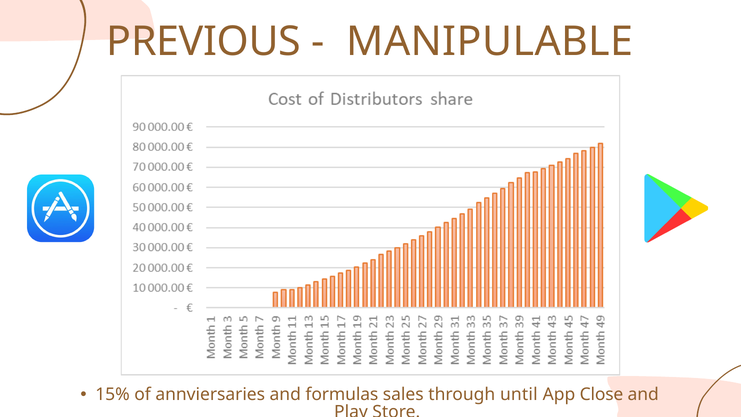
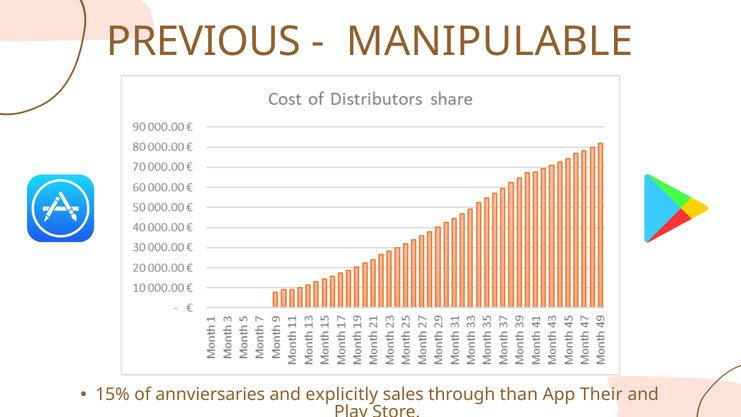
formulas: formulas -> explicitly
until: until -> than
Close: Close -> Their
